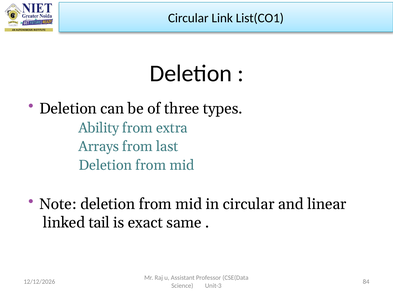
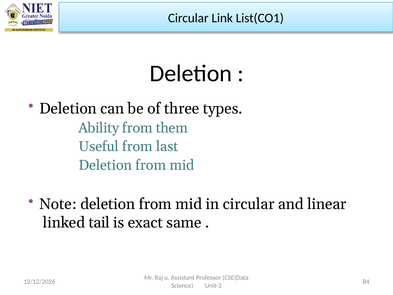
extra: extra -> them
Arrays: Arrays -> Useful
